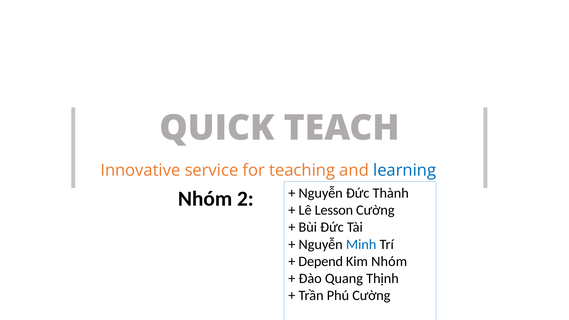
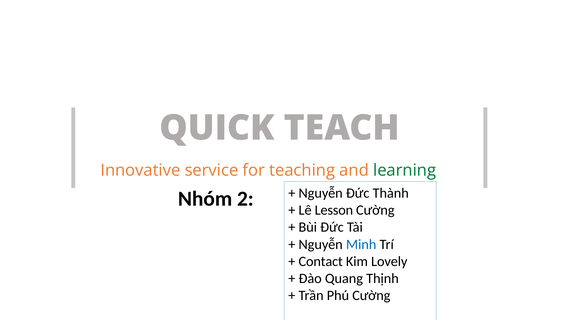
learning colour: blue -> green
Depend: Depend -> Contact
Kim Nhóm: Nhóm -> Lovely
